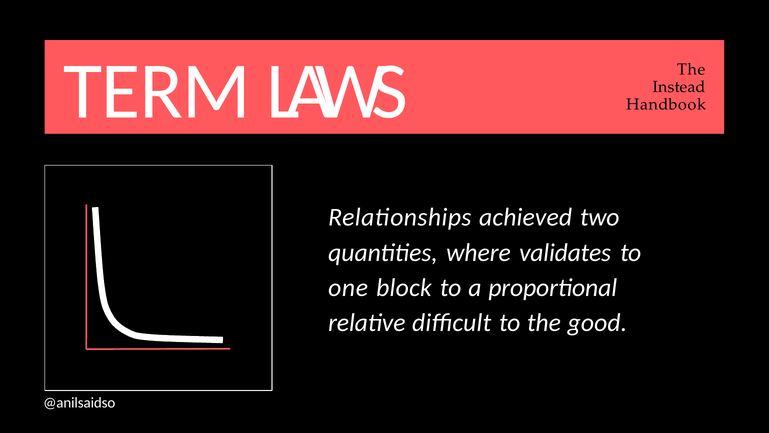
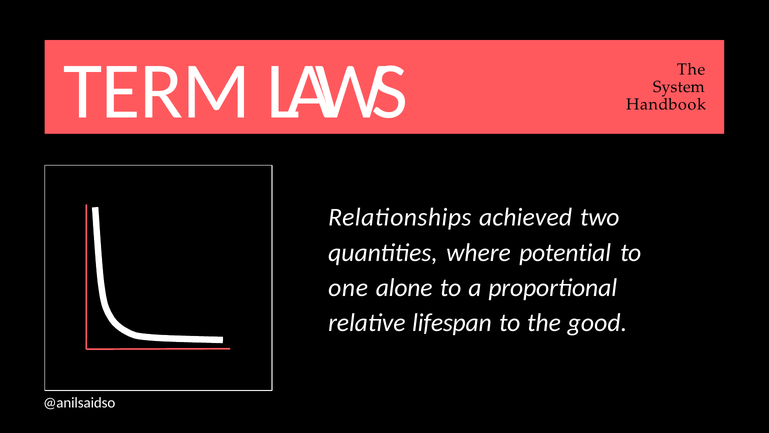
Instead: Instead -> System
validates: validates -> potential
block: block -> alone
diﬃcult: diﬃcult -> lifespan
